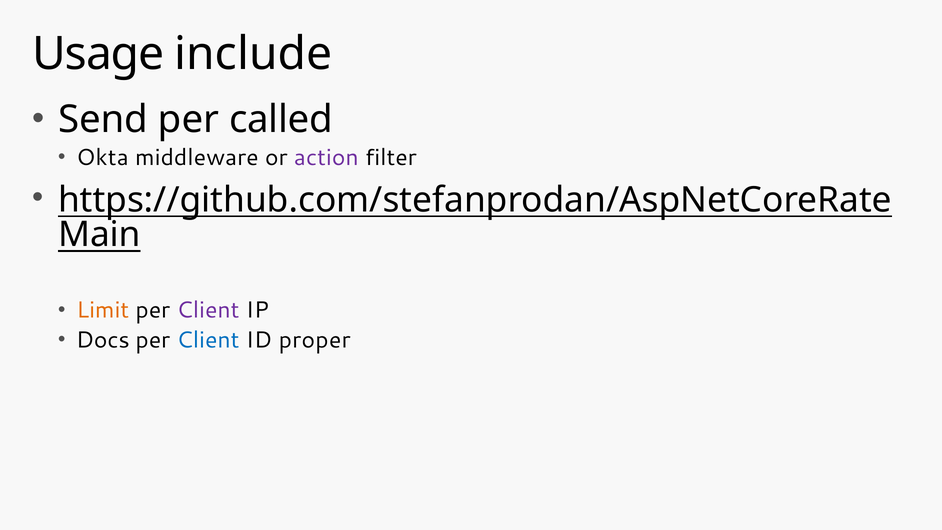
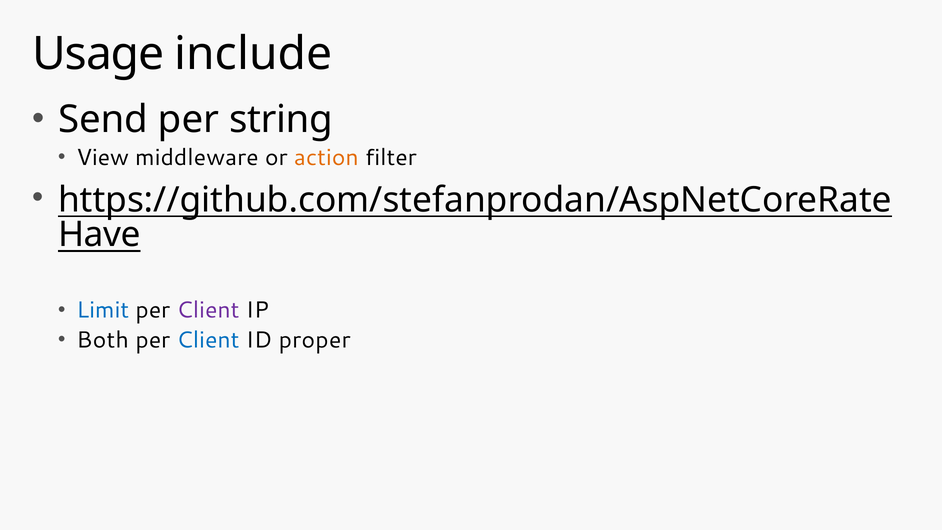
called: called -> string
Okta: Okta -> View
action colour: purple -> orange
Main: Main -> Have
Limit colour: orange -> blue
Docs: Docs -> Both
